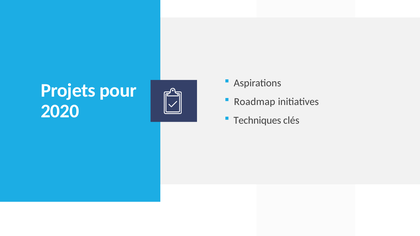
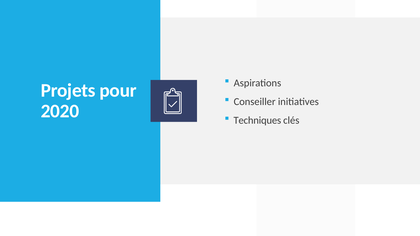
Roadmap: Roadmap -> Conseiller
